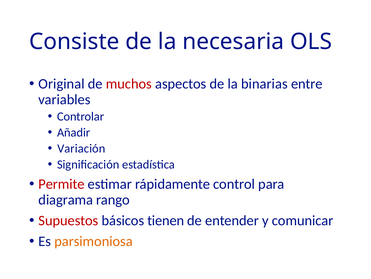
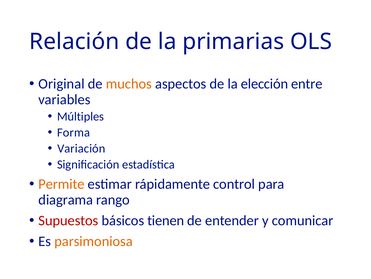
Consiste: Consiste -> Relación
necesaria: necesaria -> primarias
muchos colour: red -> orange
binarias: binarias -> elección
Controlar: Controlar -> Múltiples
Añadir: Añadir -> Forma
Permite colour: red -> orange
